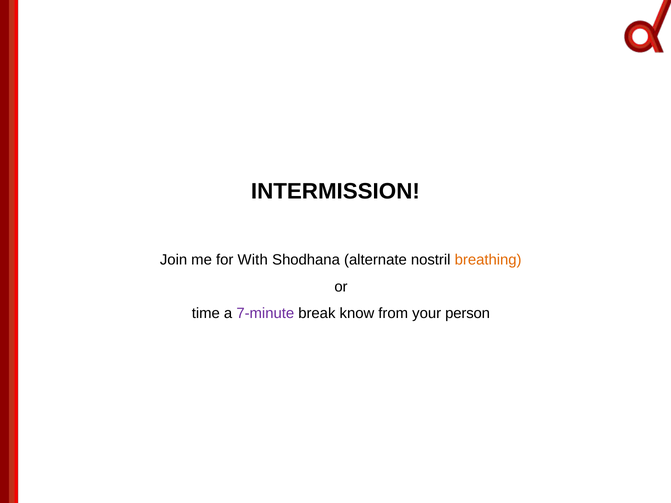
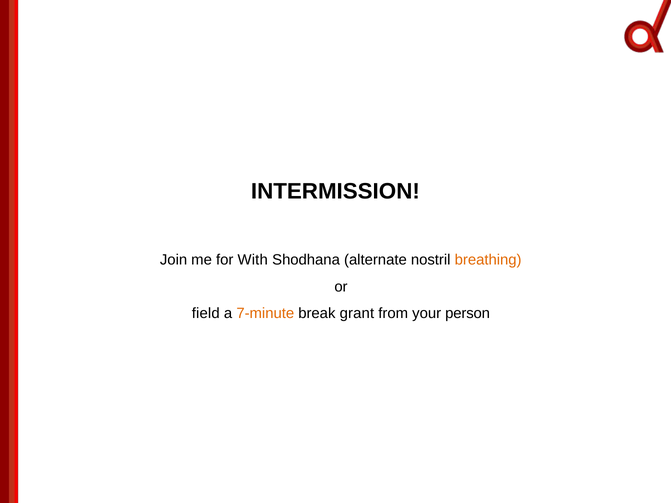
time: time -> field
7-minute colour: purple -> orange
know: know -> grant
